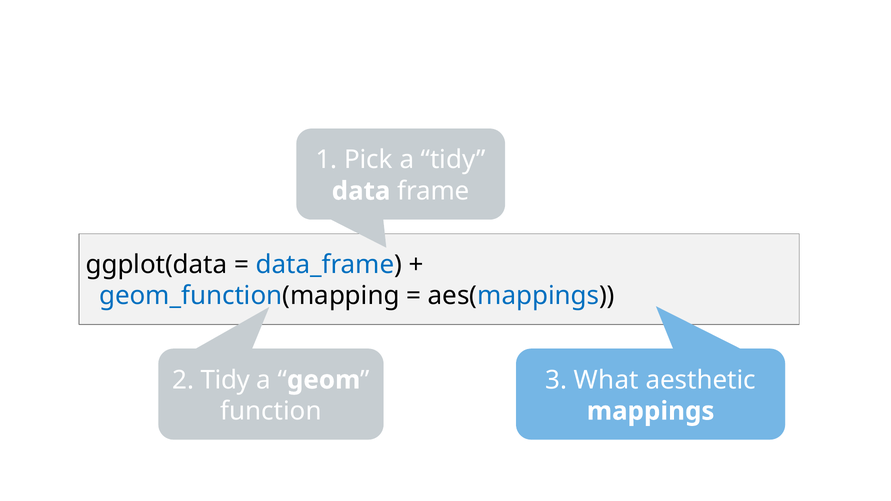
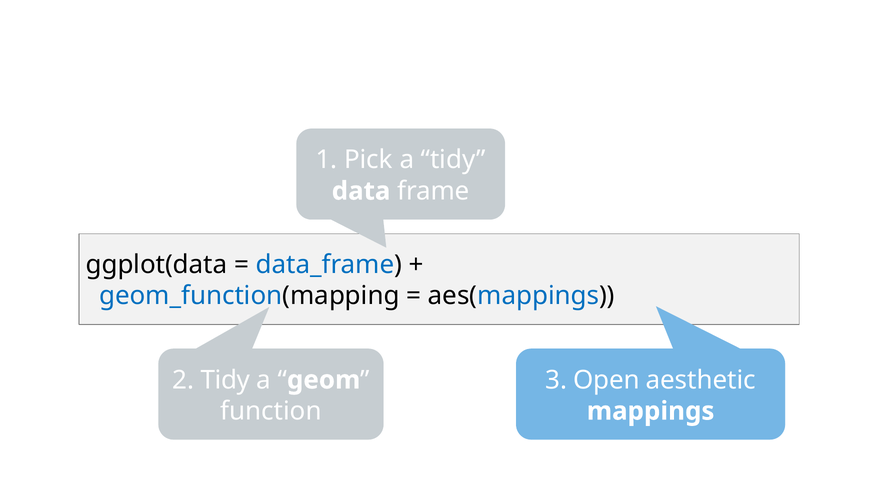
What: What -> Open
